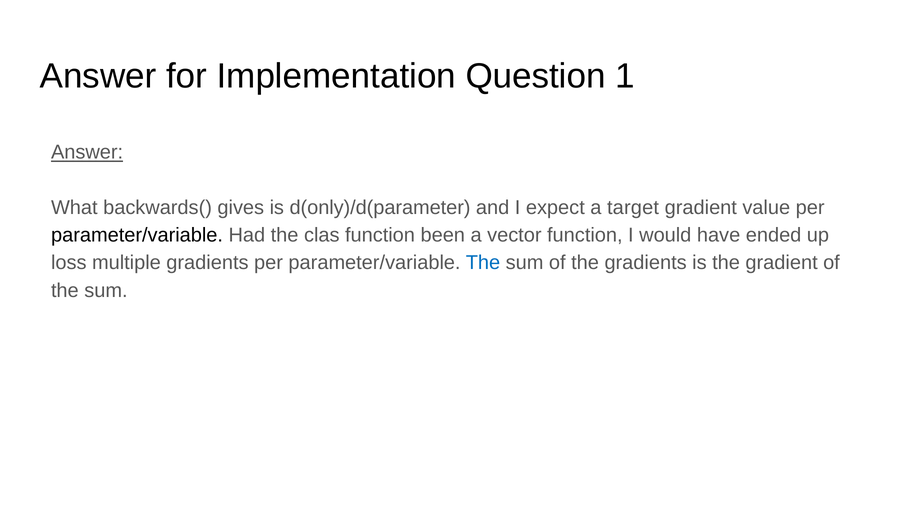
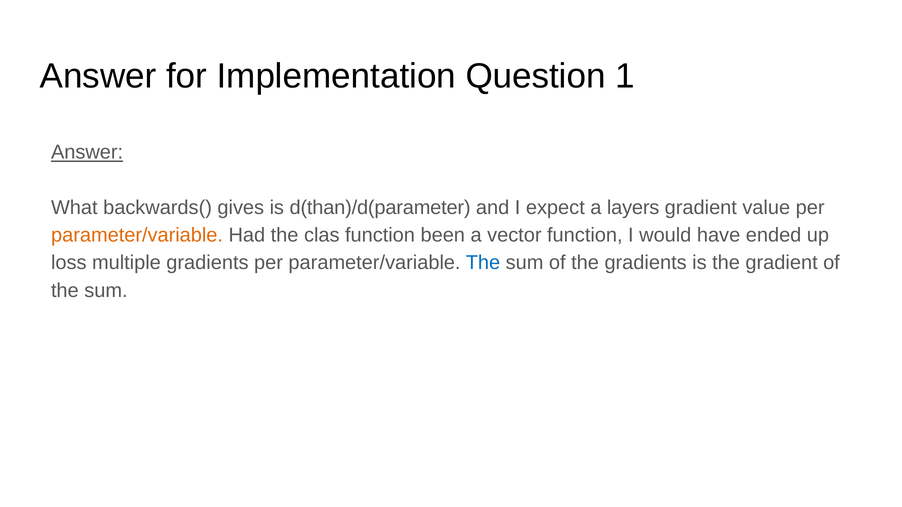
d(only)/d(parameter: d(only)/d(parameter -> d(than)/d(parameter
target: target -> layers
parameter/variable at (137, 235) colour: black -> orange
